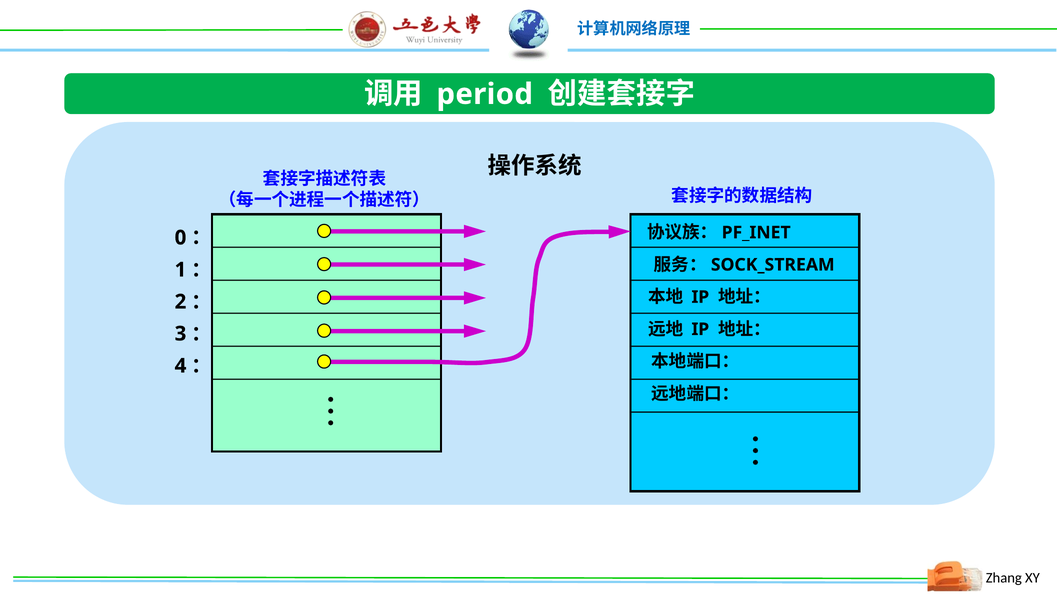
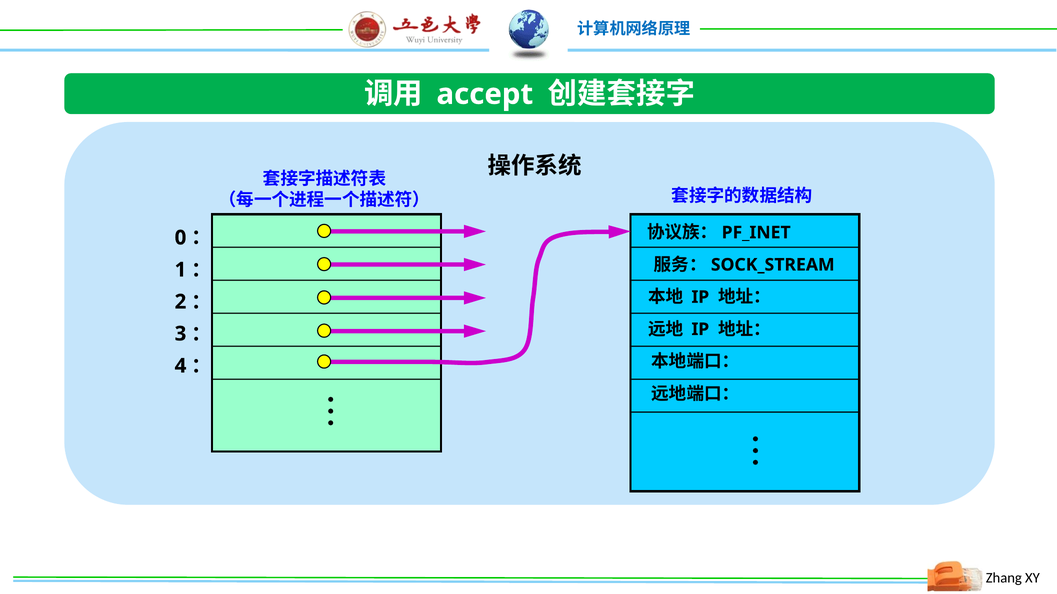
period: period -> accept
